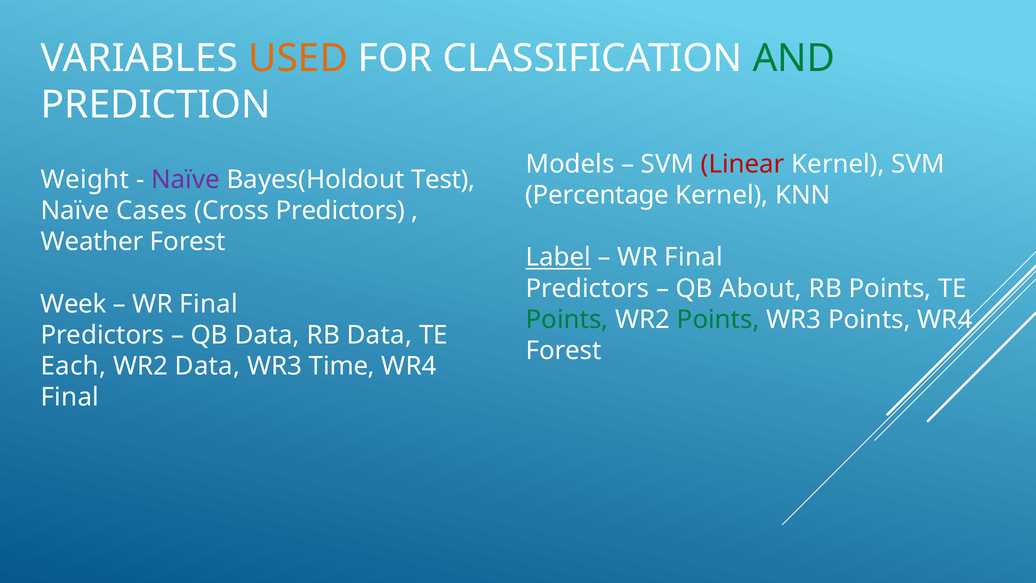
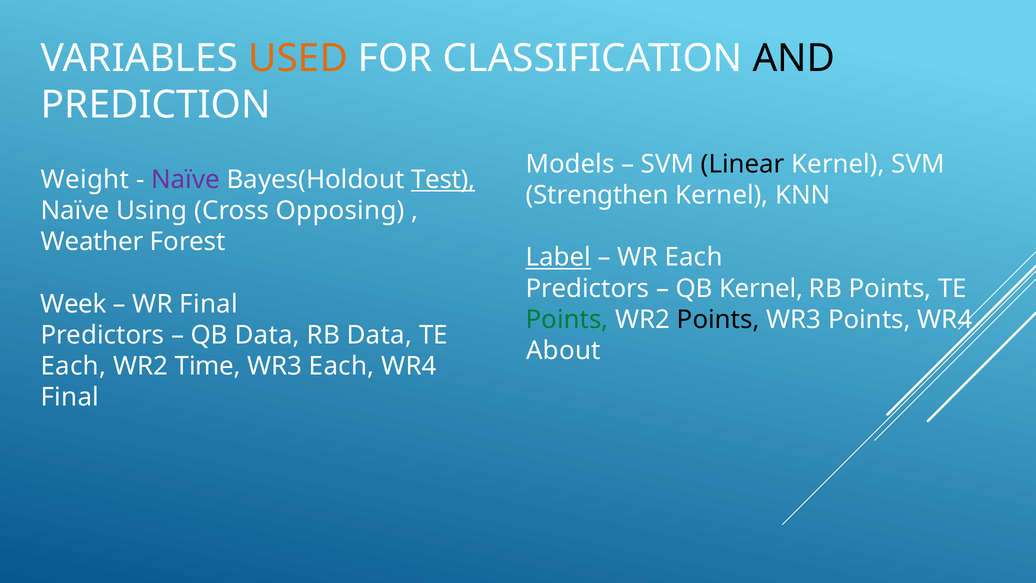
AND colour: green -> black
Linear colour: red -> black
Test underline: none -> present
Percentage: Percentage -> Strengthen
Cases: Cases -> Using
Cross Predictors: Predictors -> Opposing
Final at (694, 257): Final -> Each
QB About: About -> Kernel
Points at (718, 319) colour: green -> black
Forest at (564, 351): Forest -> About
WR2 Data: Data -> Time
WR3 Time: Time -> Each
